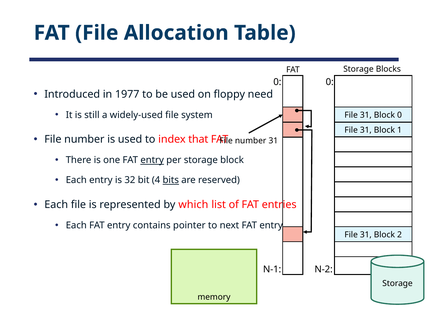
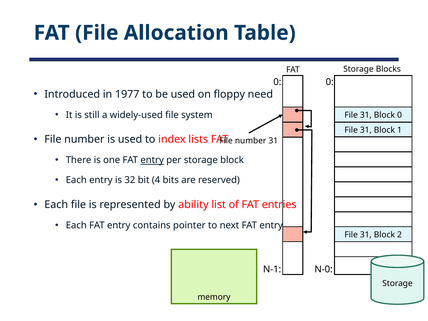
that: that -> lists
bits underline: present -> none
which: which -> ability
N-2: N-2 -> N-0
